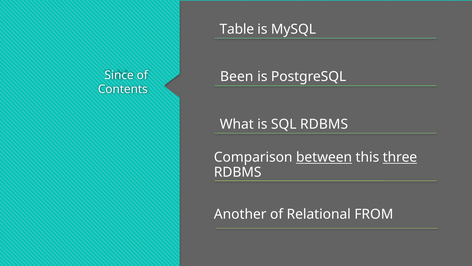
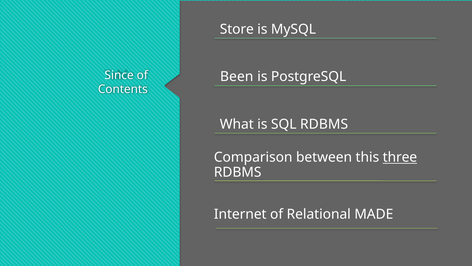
Table: Table -> Store
between underline: present -> none
Another: Another -> Internet
FROM: FROM -> MADE
